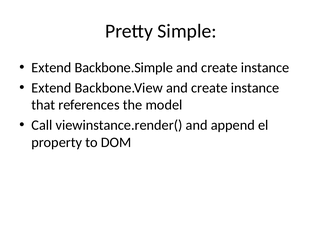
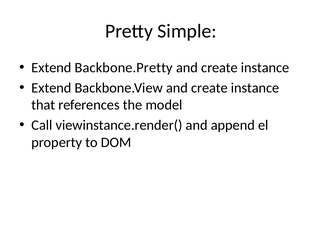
Backbone.Simple: Backbone.Simple -> Backbone.Pretty
